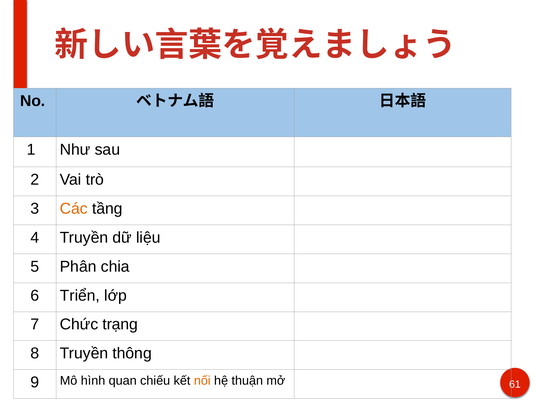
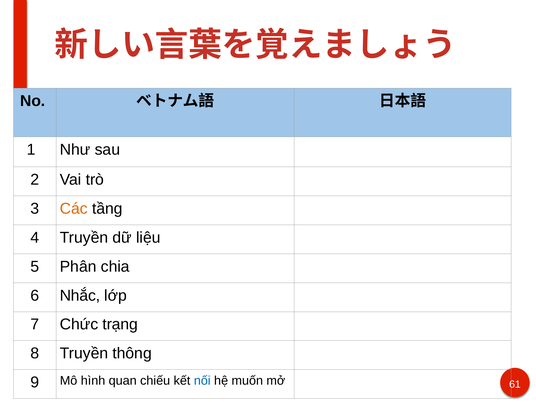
Triển: Triển -> Nhắc
nối colour: orange -> blue
thuận: thuận -> muốn
